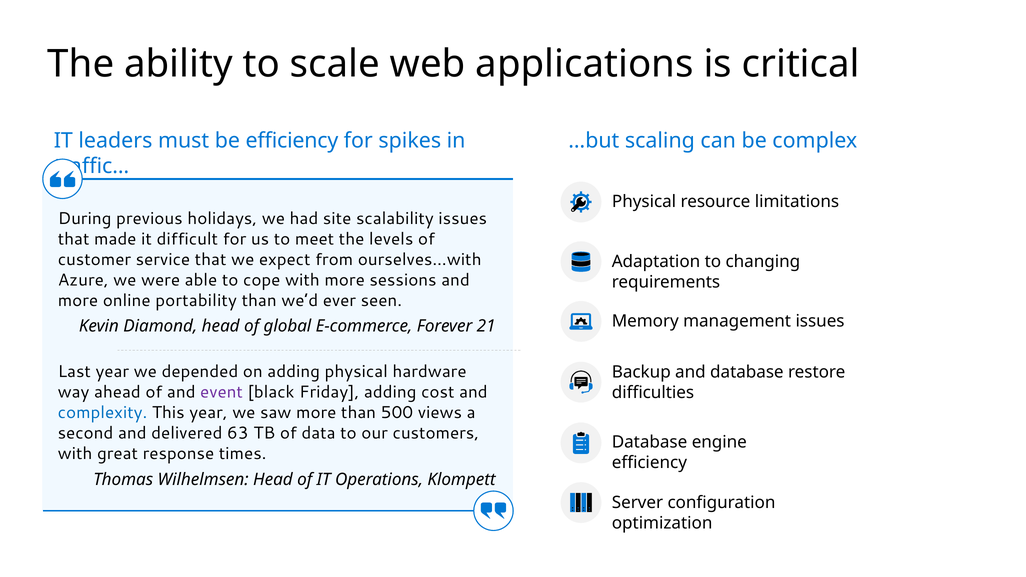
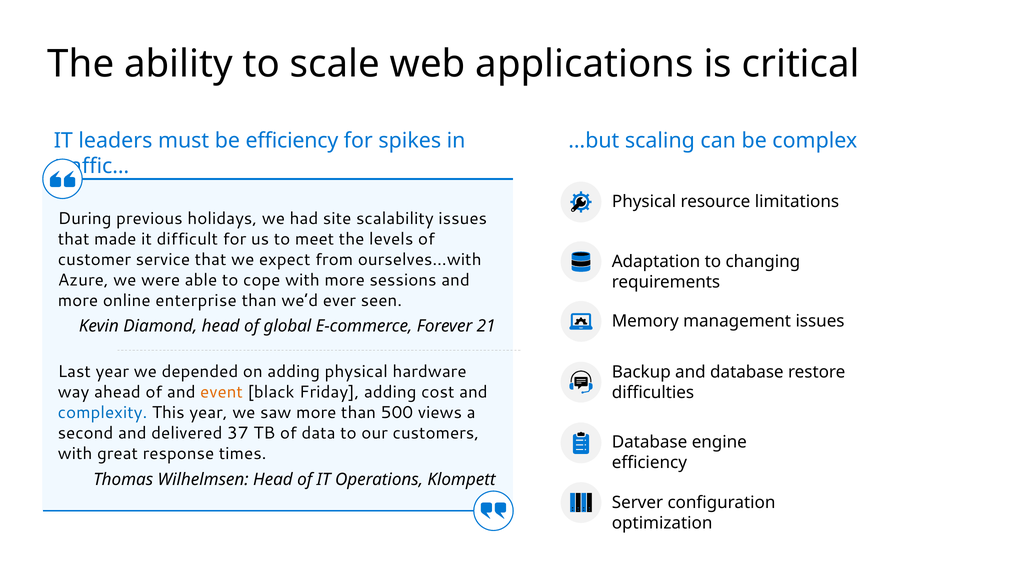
portability: portability -> enterprise
event colour: purple -> orange
63: 63 -> 37
